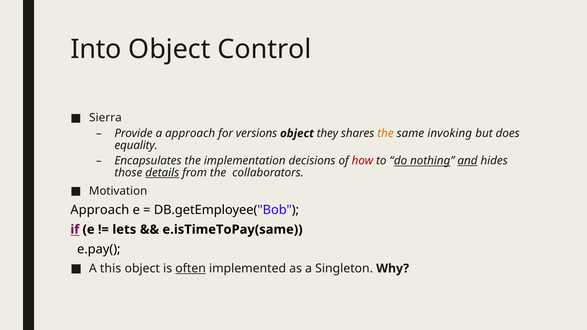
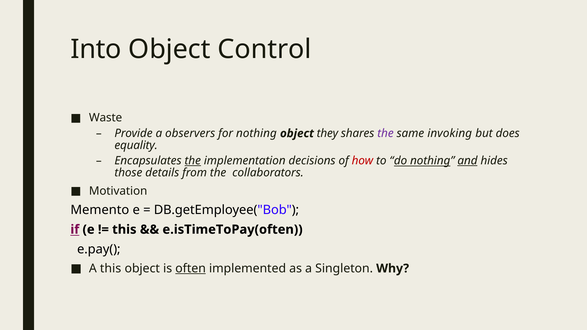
Sierra: Sierra -> Waste
a approach: approach -> observers
for versions: versions -> nothing
the at (385, 133) colour: orange -> purple
the at (193, 161) underline: none -> present
details underline: present -> none
Approach at (100, 210): Approach -> Memento
lets at (124, 230): lets -> this
e.isTimeToPay(same: e.isTimeToPay(same -> e.isTimeToPay(often
